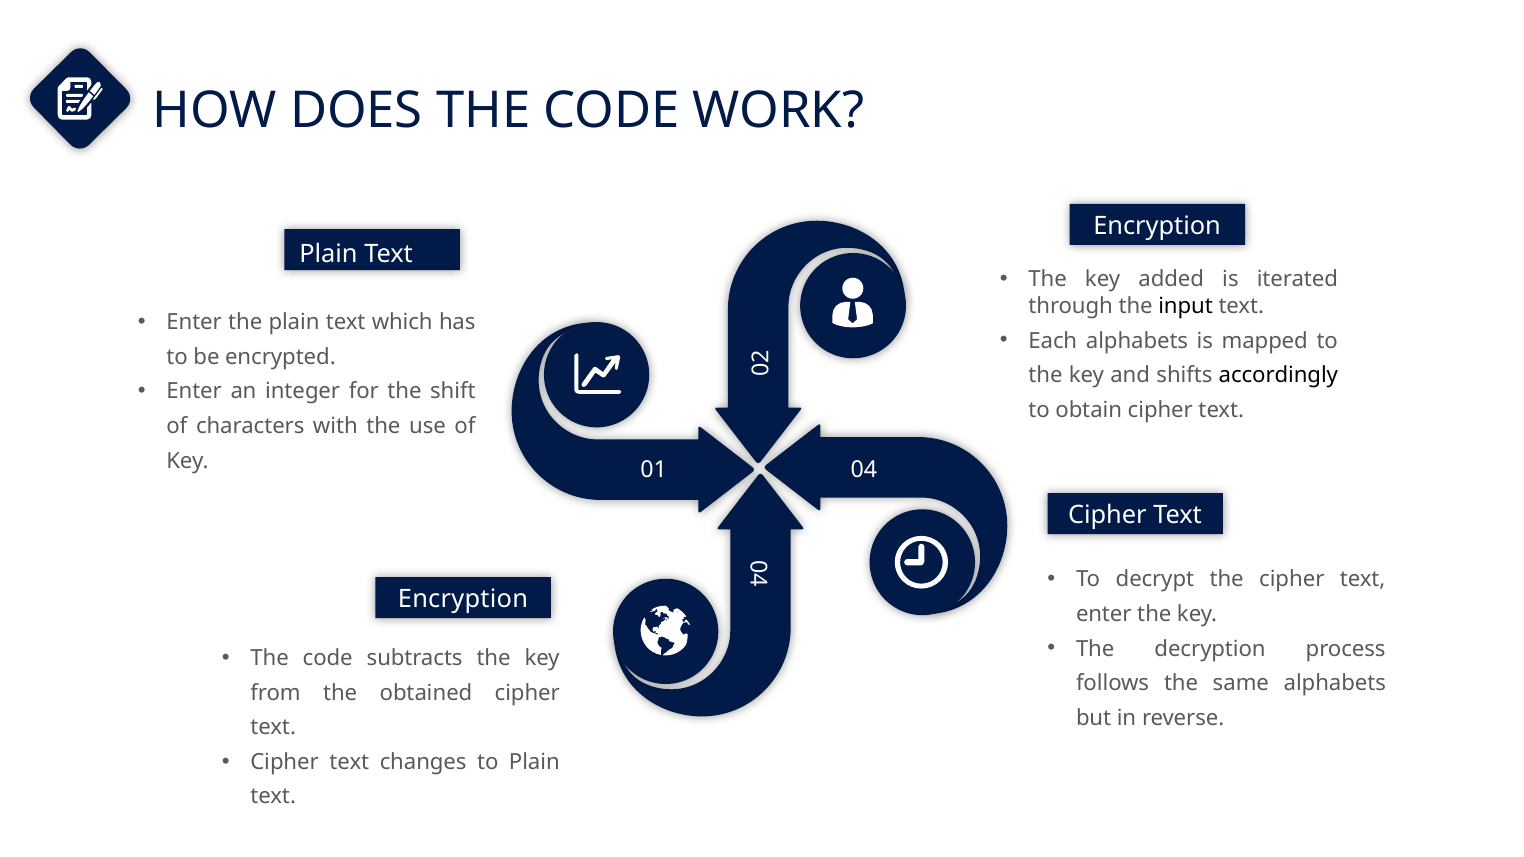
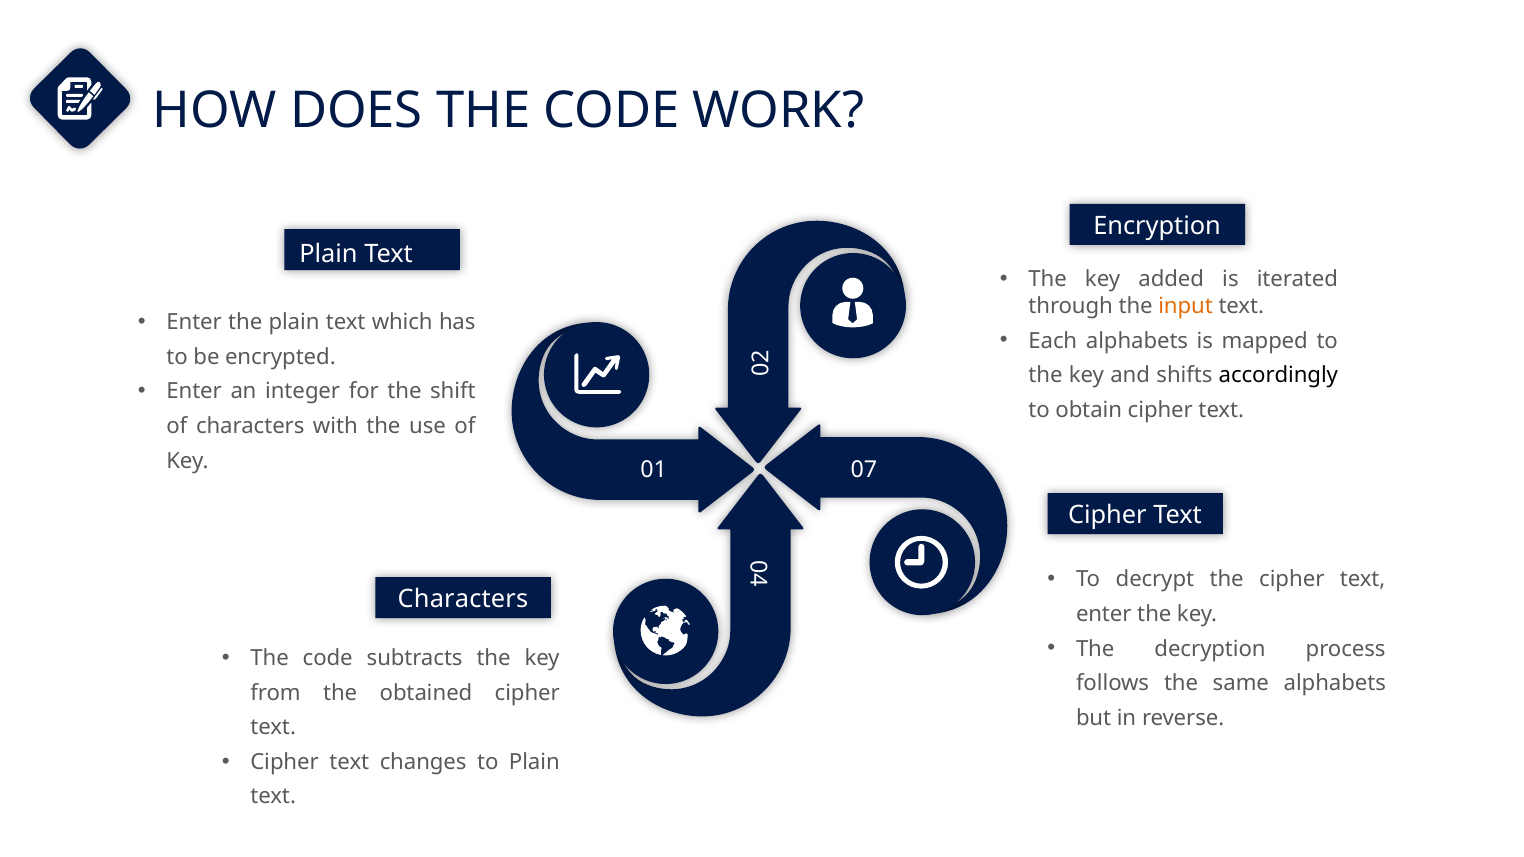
input colour: black -> orange
04: 04 -> 07
Encryption at (463, 599): Encryption -> Characters
